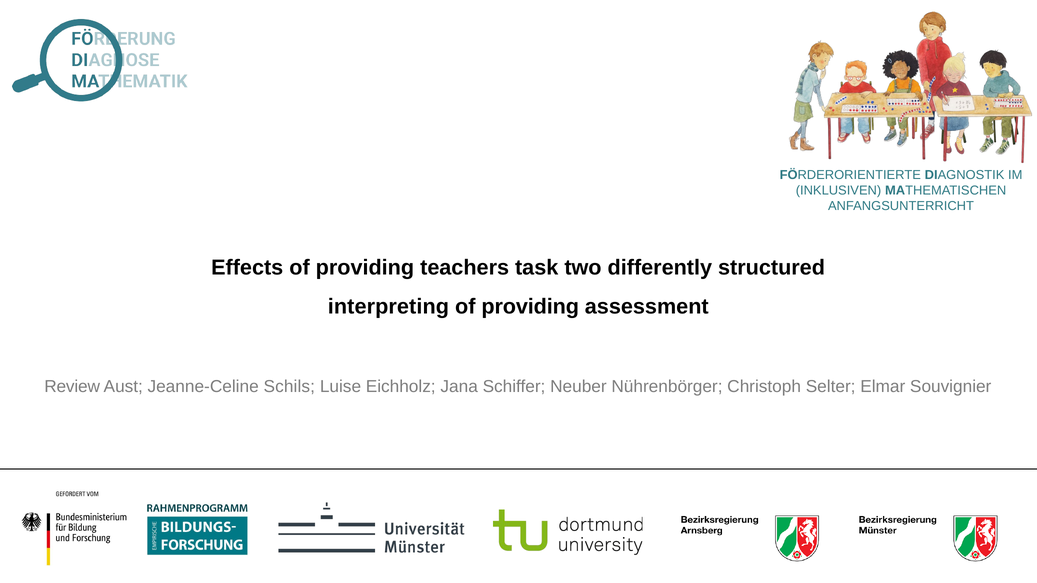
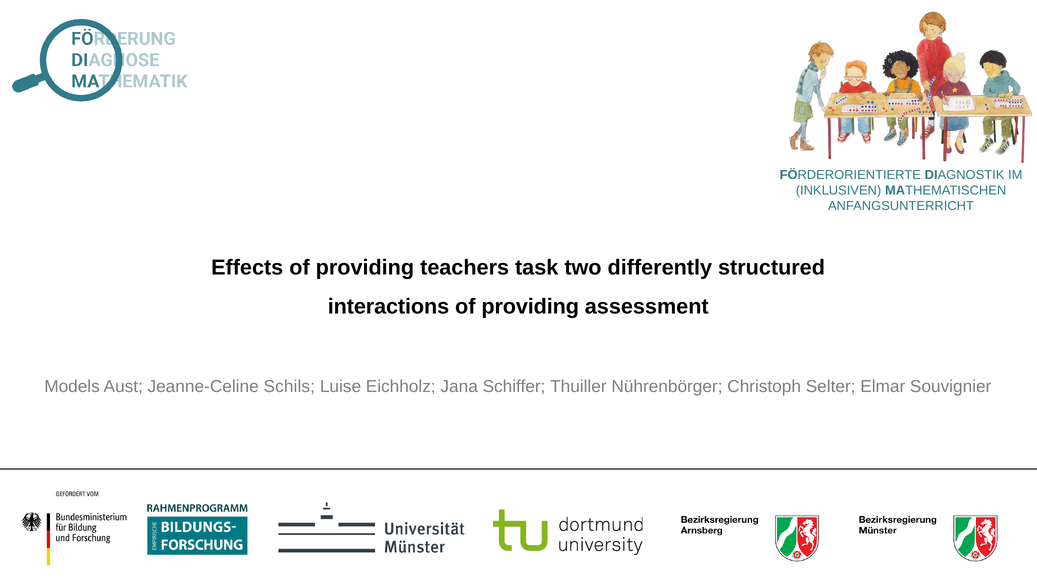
interpreting: interpreting -> interactions
Review: Review -> Models
Neuber: Neuber -> Thuiller
